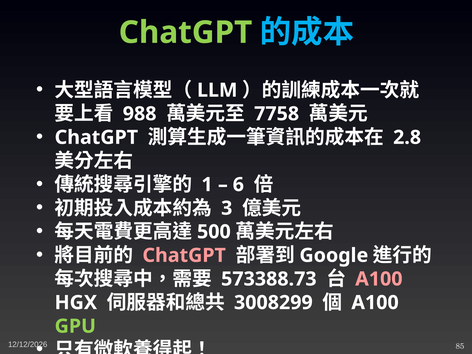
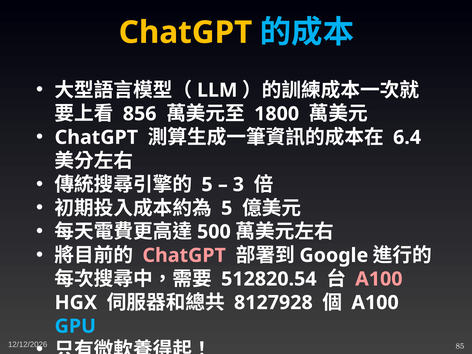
ChatGPT at (185, 33) colour: light green -> yellow
988: 988 -> 856
7758: 7758 -> 1800
2.8: 2.8 -> 6.4
1 at (207, 185): 1 -> 5
6: 6 -> 3
3 at (227, 208): 3 -> 5
573388.73: 573388.73 -> 512820.54
3008299: 3008299 -> 8127928
GPU colour: light green -> light blue
